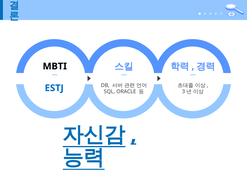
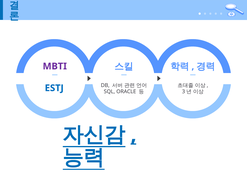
MBTI colour: black -> purple
